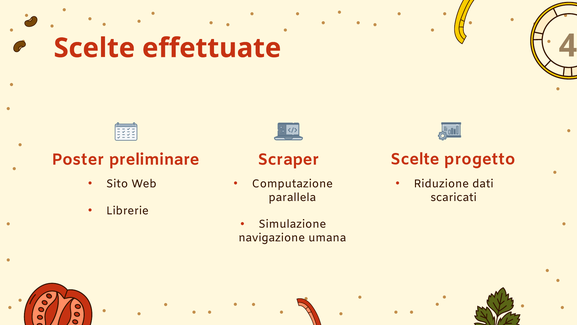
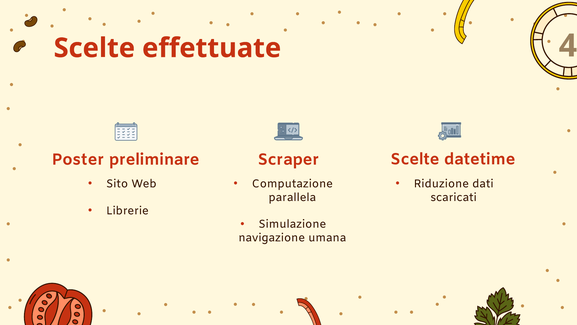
progetto: progetto -> datetime
